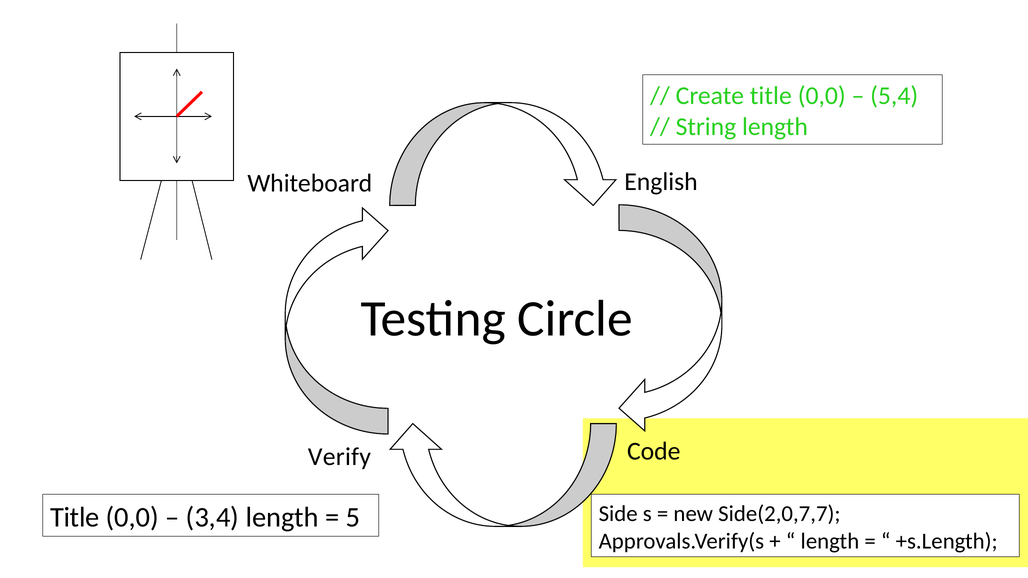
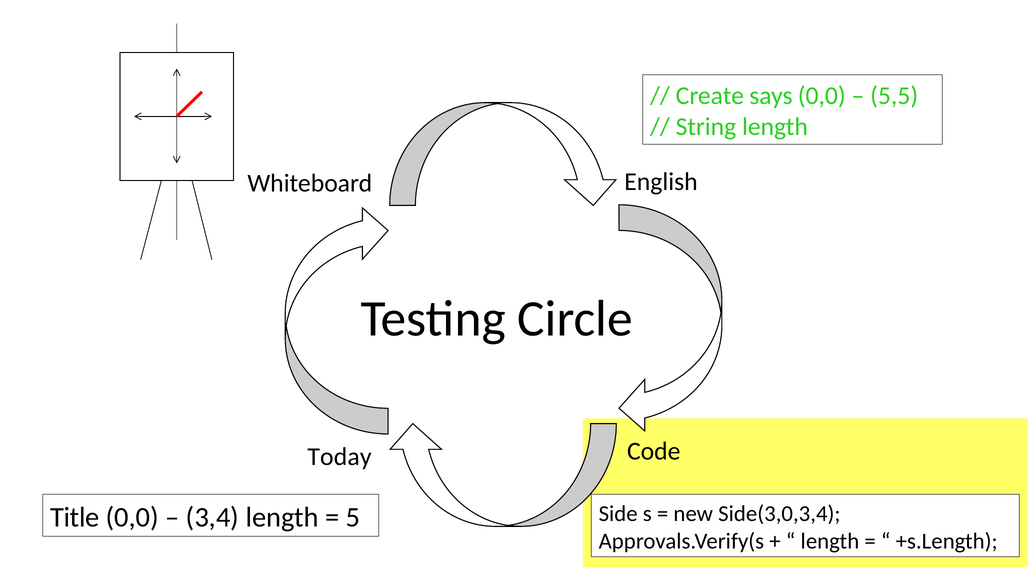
Create title: title -> says
5,4: 5,4 -> 5,5
Verify: Verify -> Today
Side(2,0,7,7: Side(2,0,7,7 -> Side(3,0,3,4
